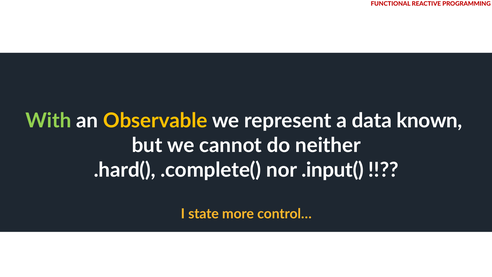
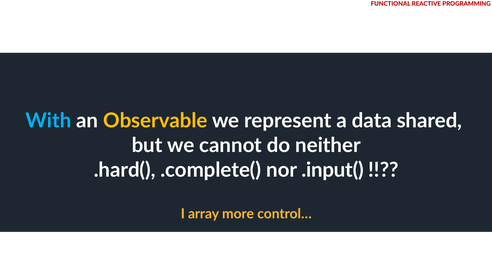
With colour: light green -> light blue
known: known -> shared
state: state -> array
